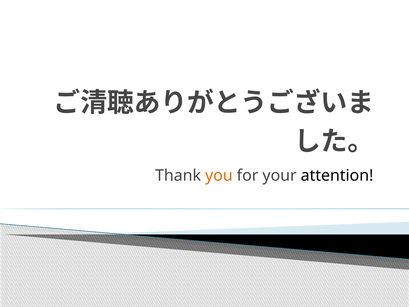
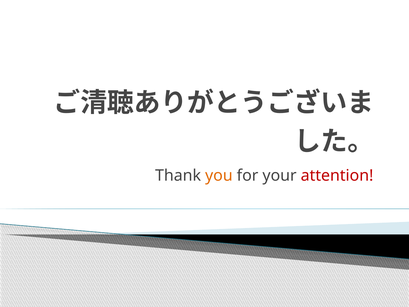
attention colour: black -> red
